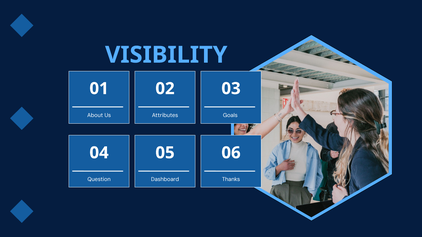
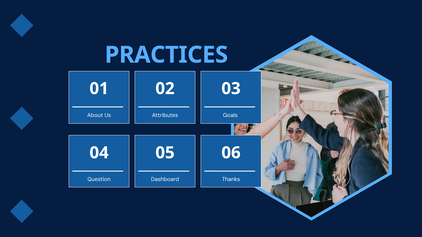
VISIBILITY: VISIBILITY -> PRACTICES
